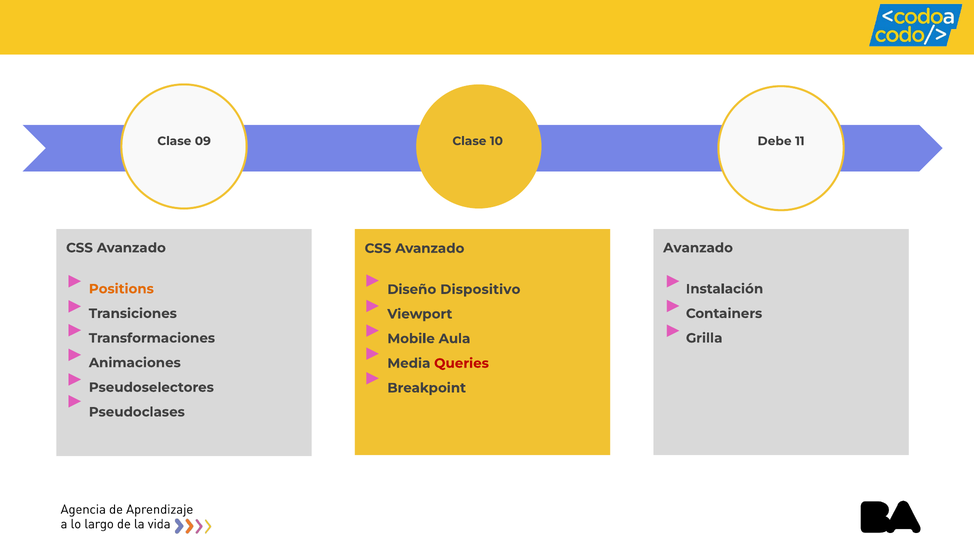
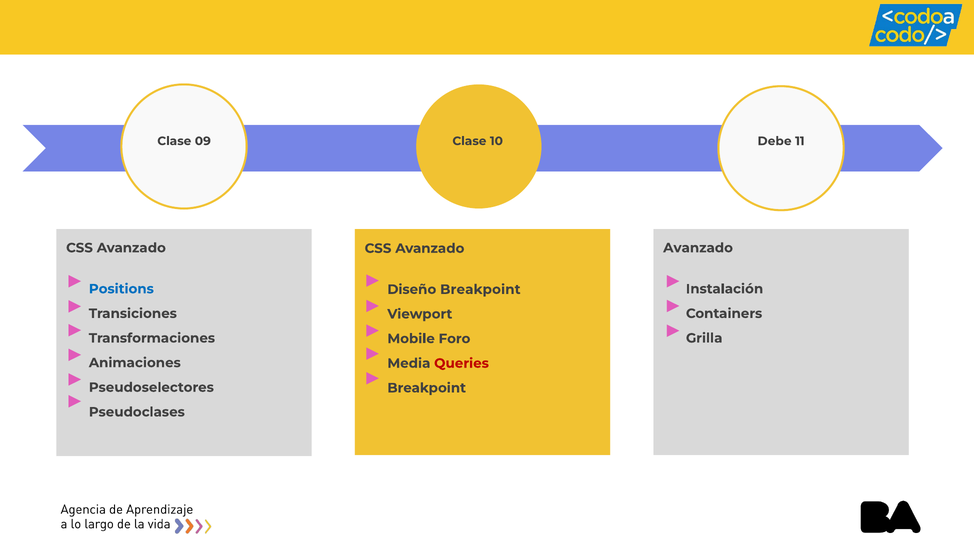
Positions colour: orange -> blue
Diseño Dispositivo: Dispositivo -> Breakpoint
Aula: Aula -> Foro
